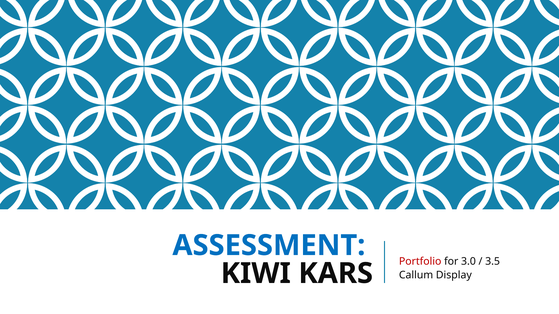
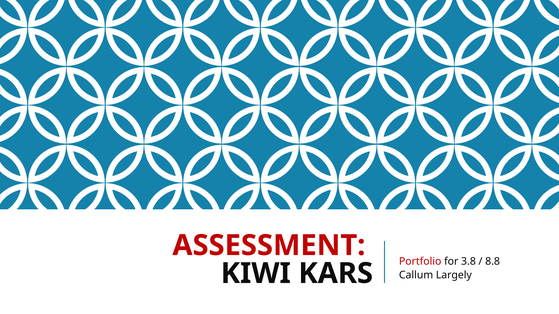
ASSESSMENT colour: blue -> red
3.0: 3.0 -> 3.8
3.5: 3.5 -> 8.8
Display: Display -> Largely
